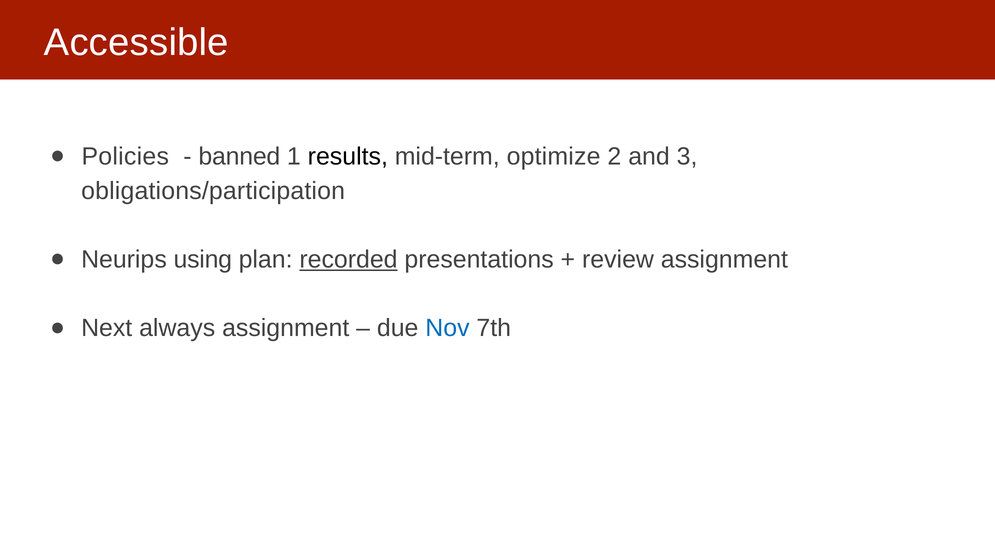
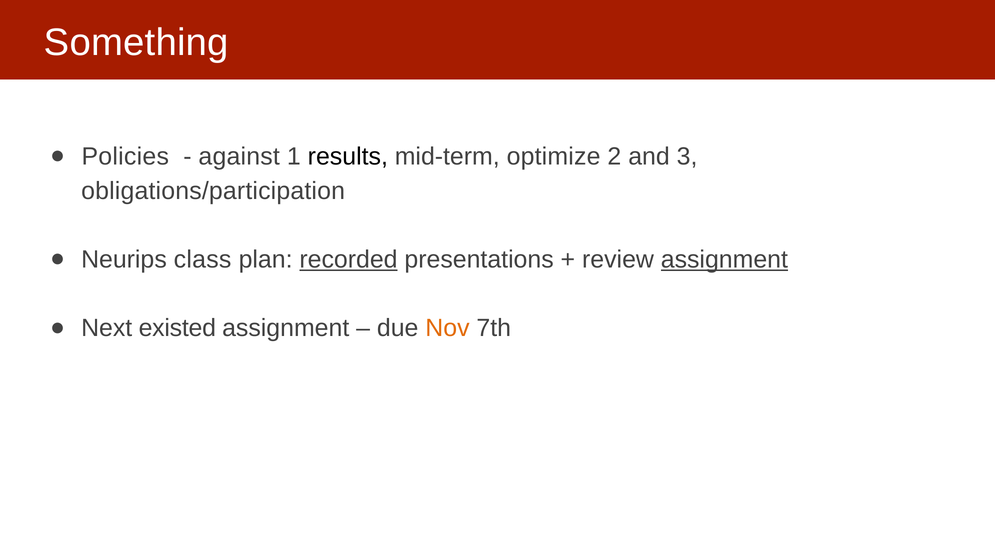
Accessible: Accessible -> Something
banned: banned -> against
using: using -> class
assignment at (724, 259) underline: none -> present
always: always -> existed
Nov colour: blue -> orange
